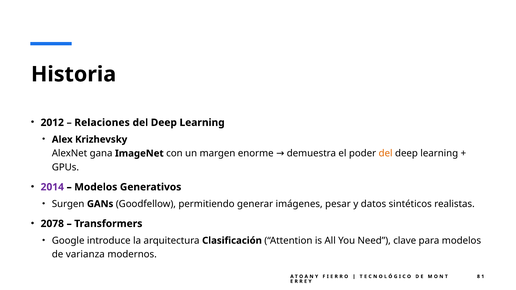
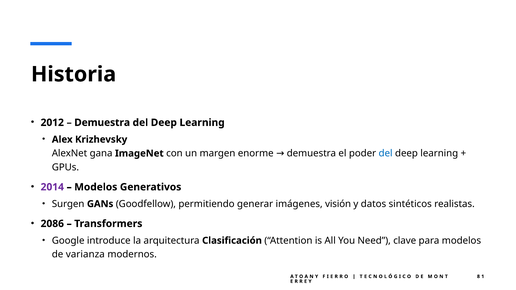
Relaciones at (102, 123): Relaciones -> Demuestra
del at (386, 153) colour: orange -> blue
pesar: pesar -> visión
2078: 2078 -> 2086
